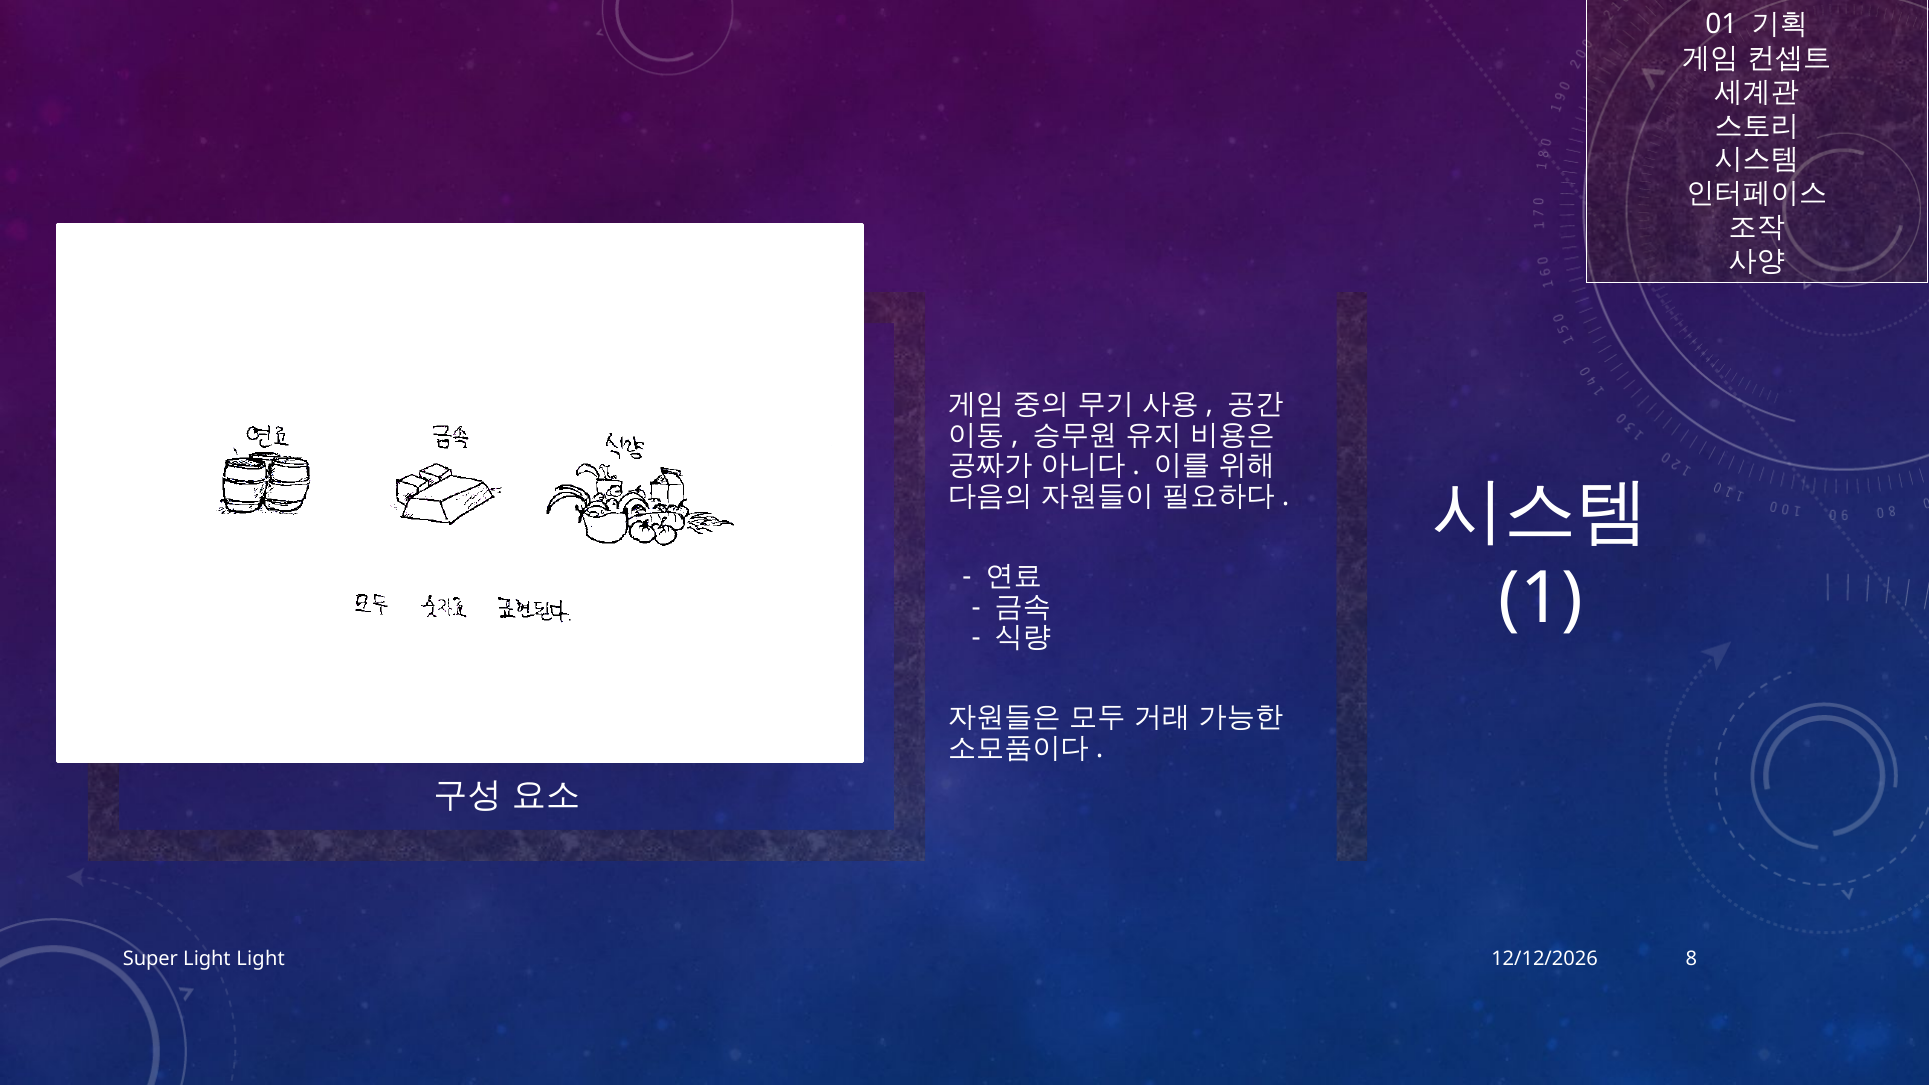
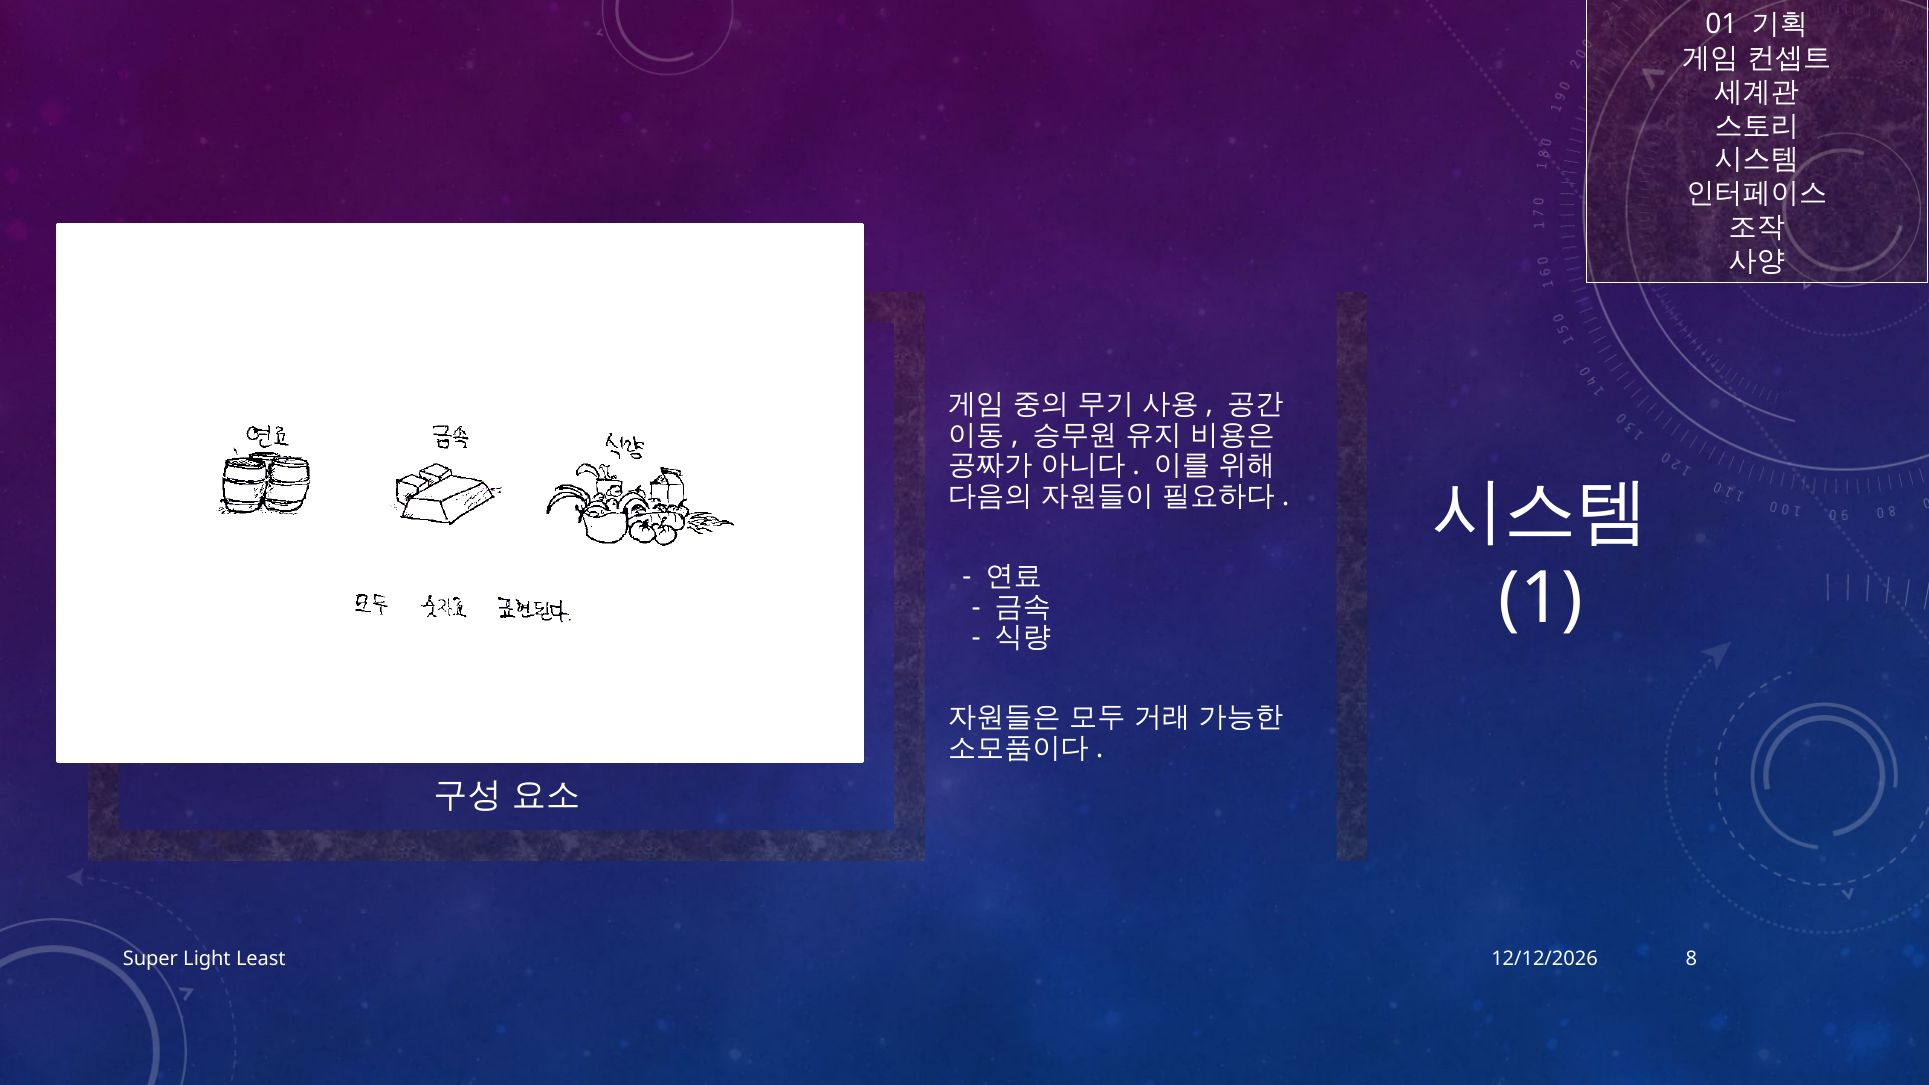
Light Light: Light -> Least
